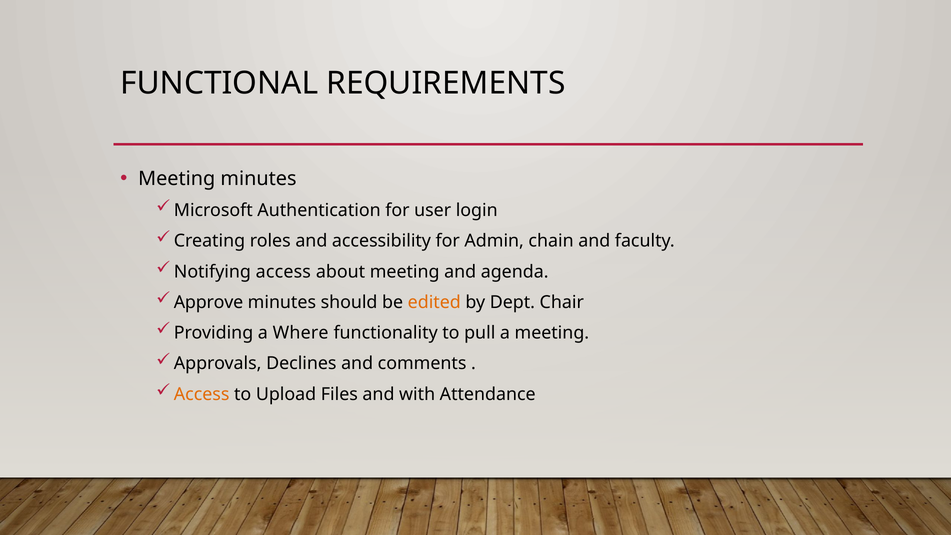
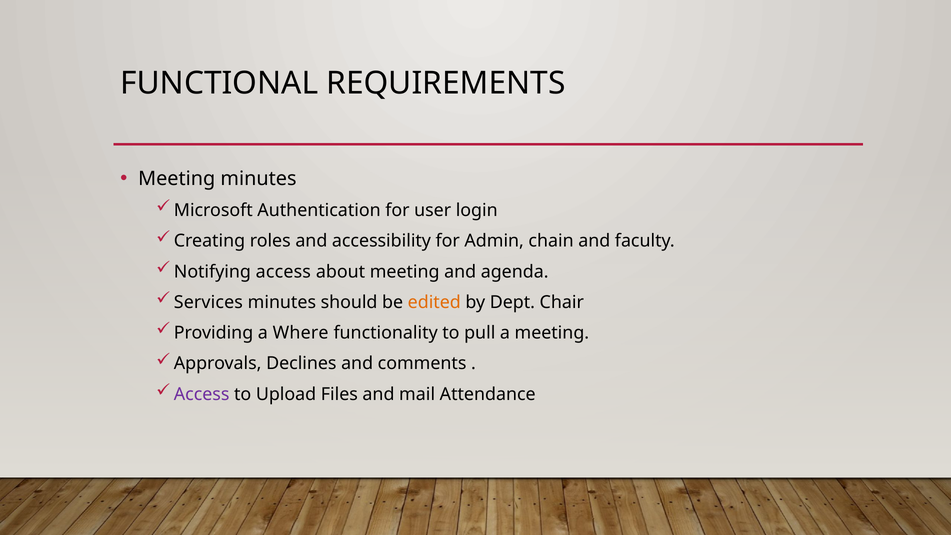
Approve: Approve -> Services
Access at (202, 394) colour: orange -> purple
with: with -> mail
